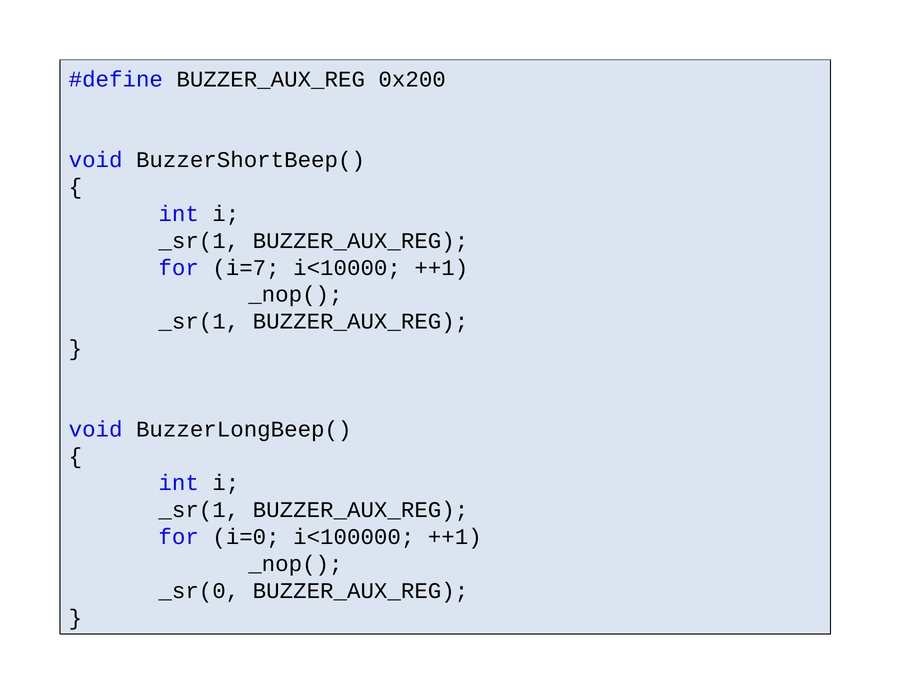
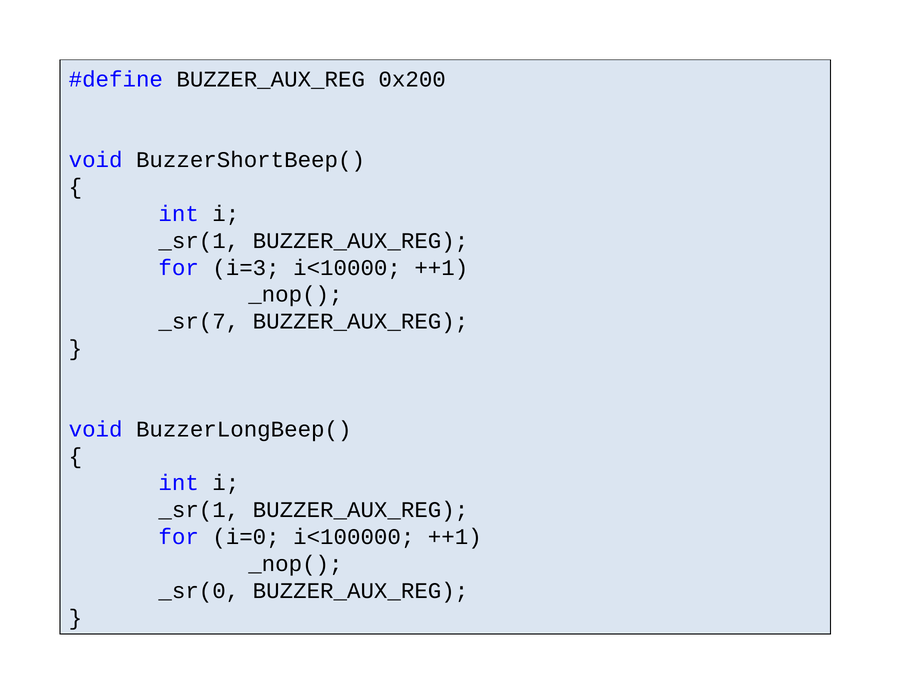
i=7: i=7 -> i=3
_sr(1 at (199, 322): _sr(1 -> _sr(7
